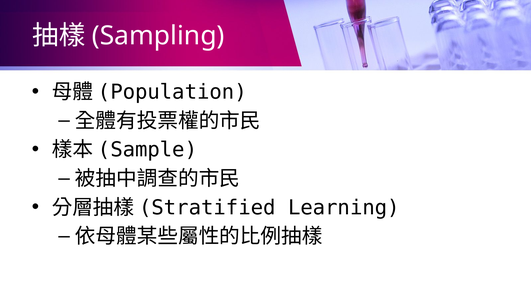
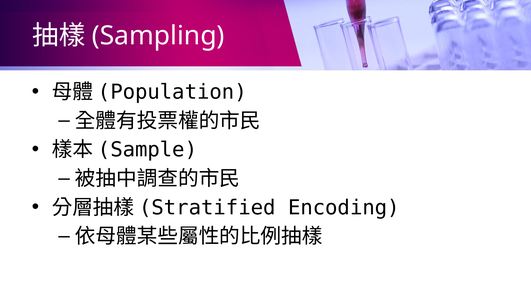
Learning: Learning -> Encoding
